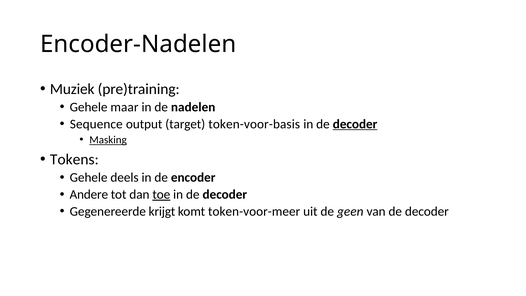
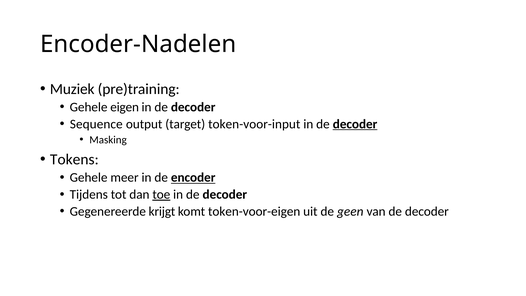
maar: maar -> eigen
nadelen at (193, 107): nadelen -> decoder
token-voor-basis: token-voor-basis -> token-voor-input
Masking underline: present -> none
deels: deels -> meer
encoder underline: none -> present
Andere: Andere -> Tijdens
token-voor-meer: token-voor-meer -> token-voor-eigen
